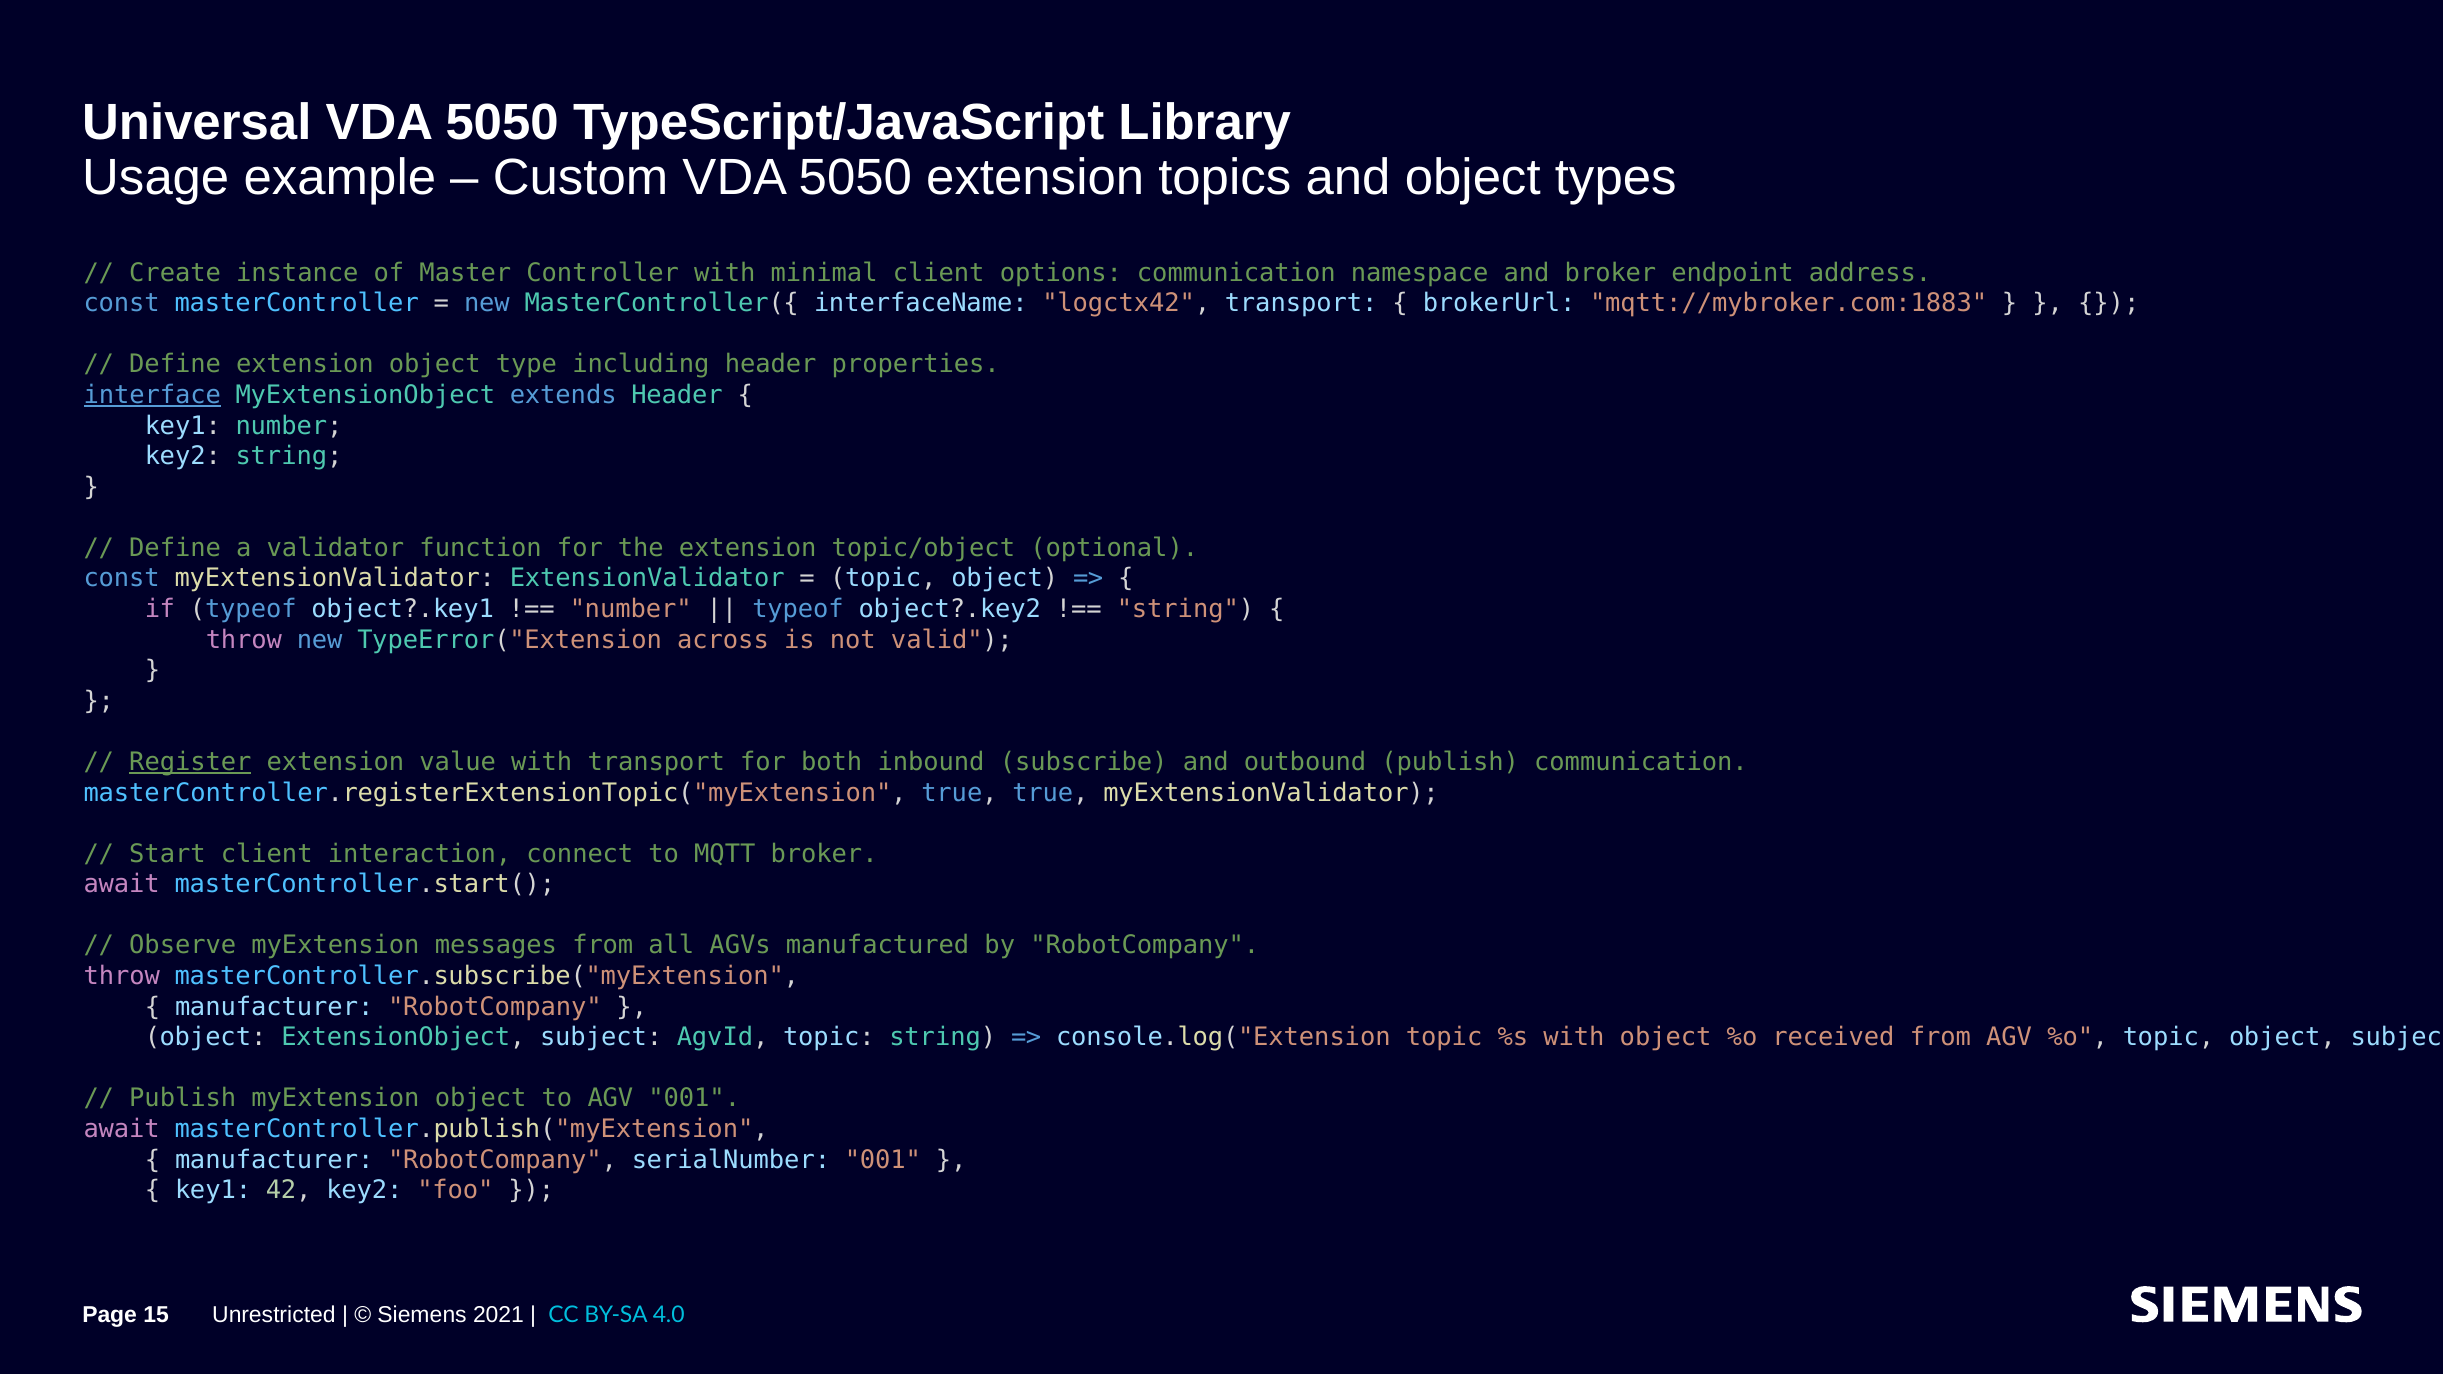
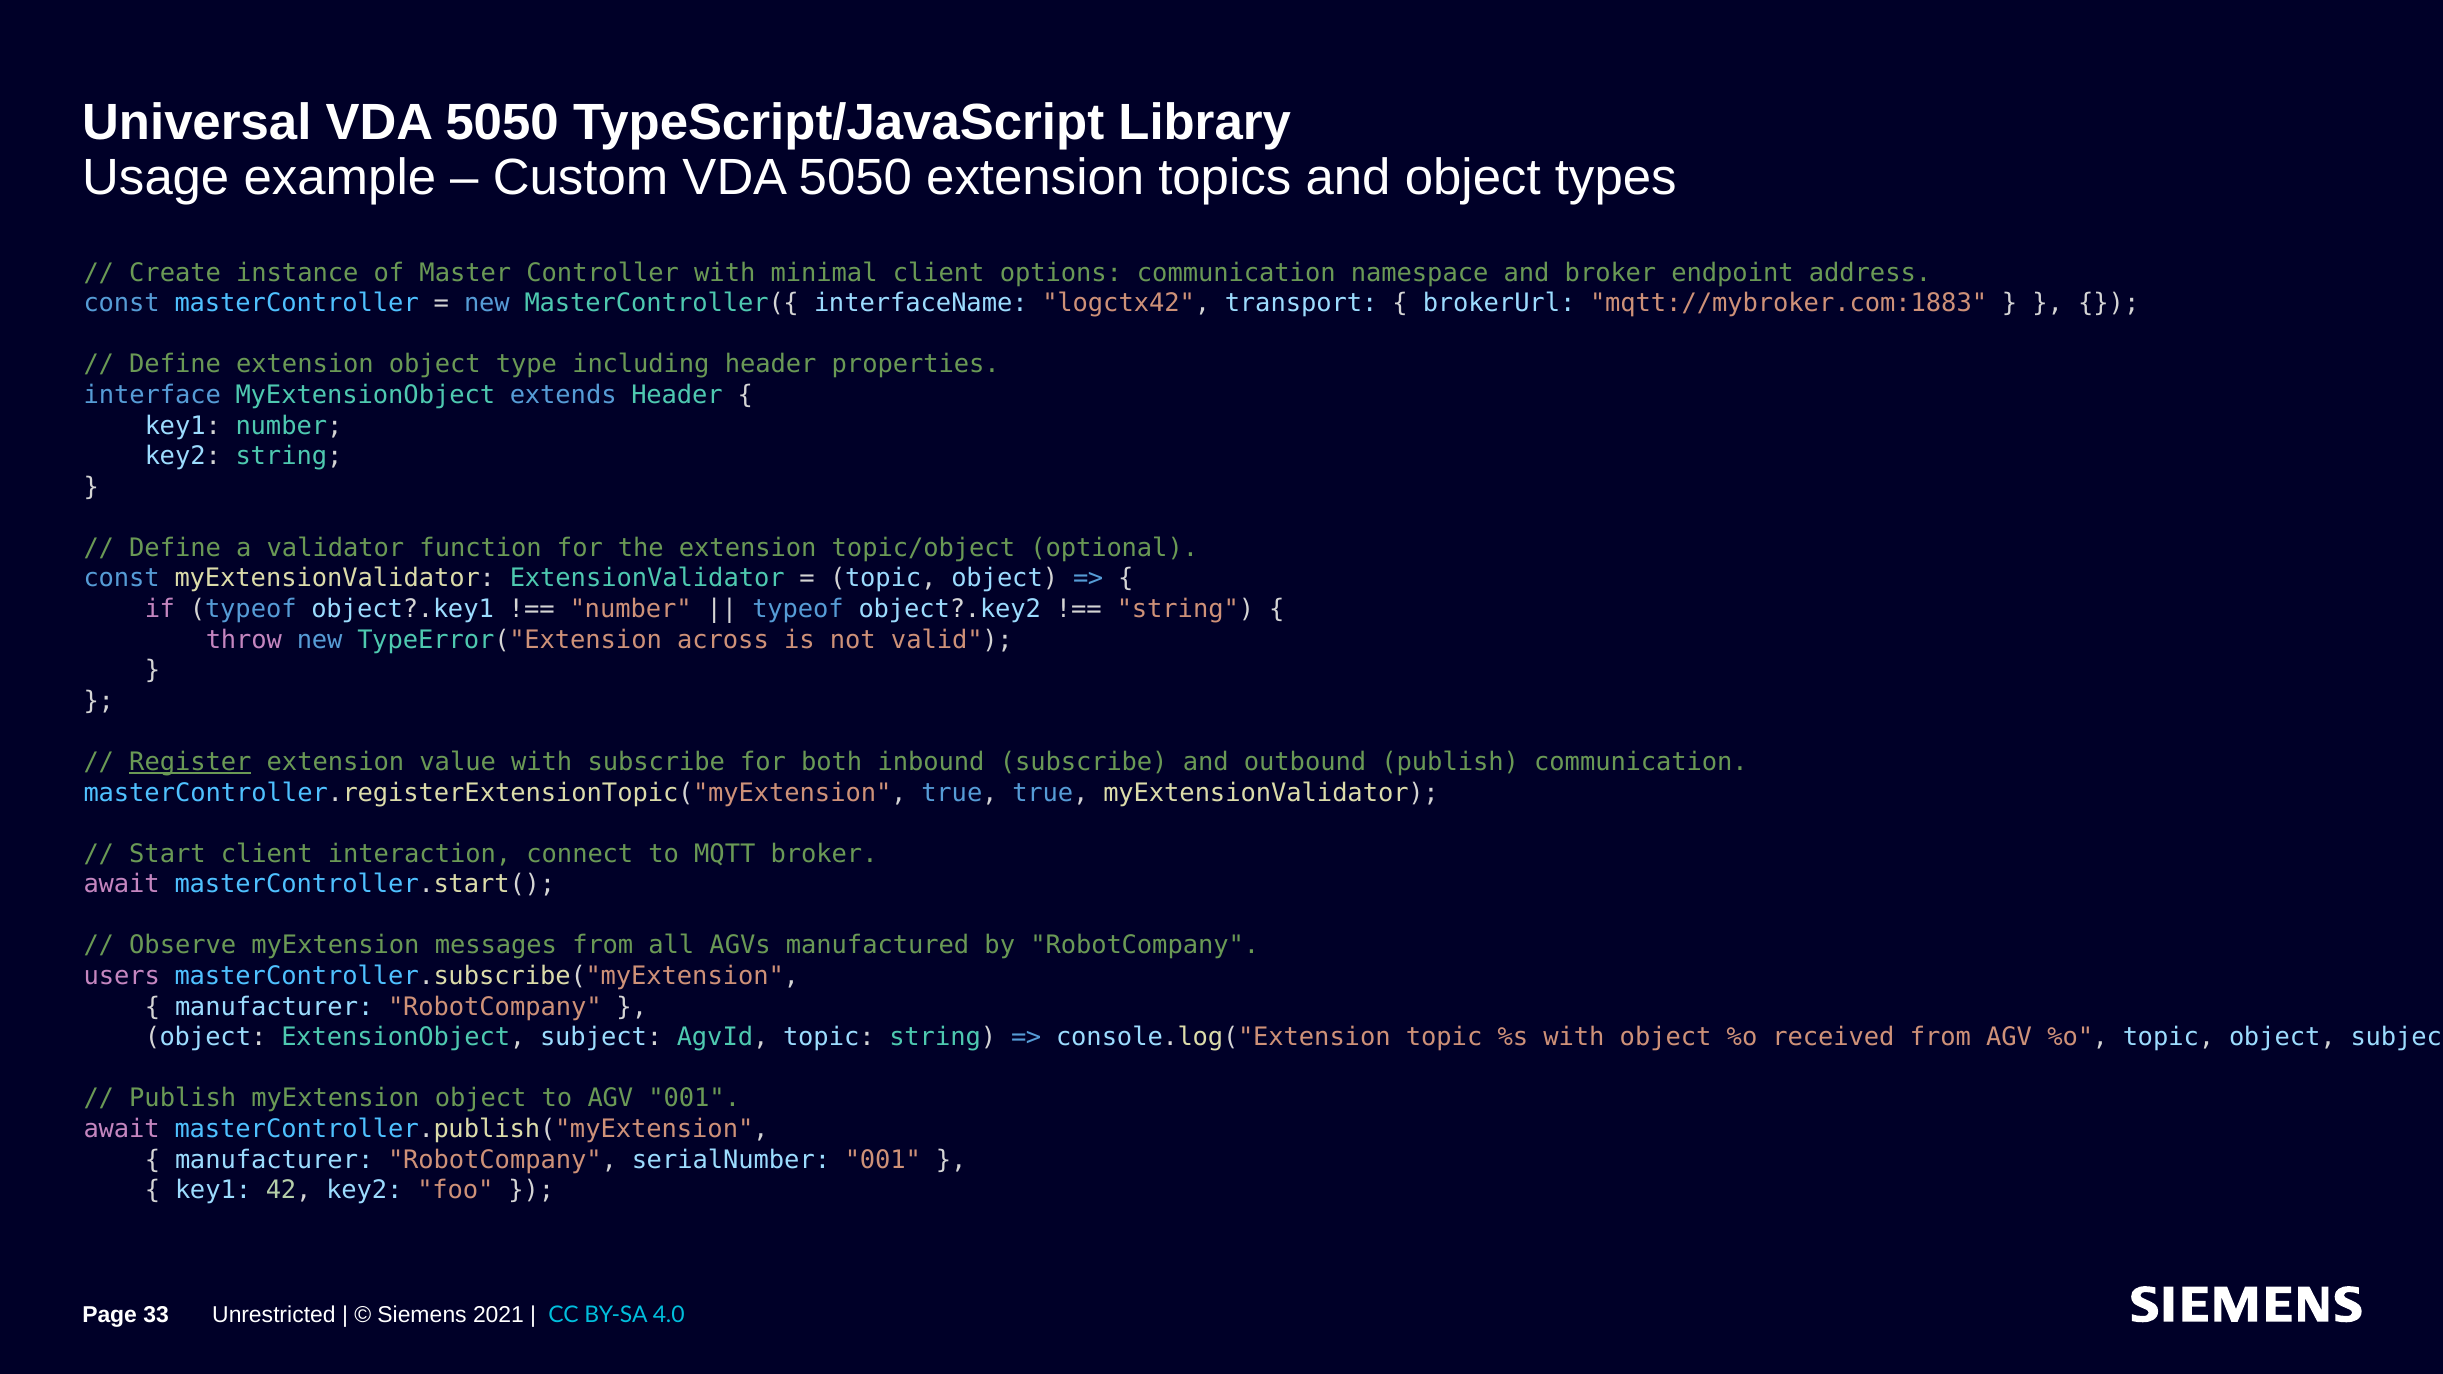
interface underline: present -> none
with transport: transport -> subscribe
throw at (122, 976): throw -> users
15: 15 -> 33
